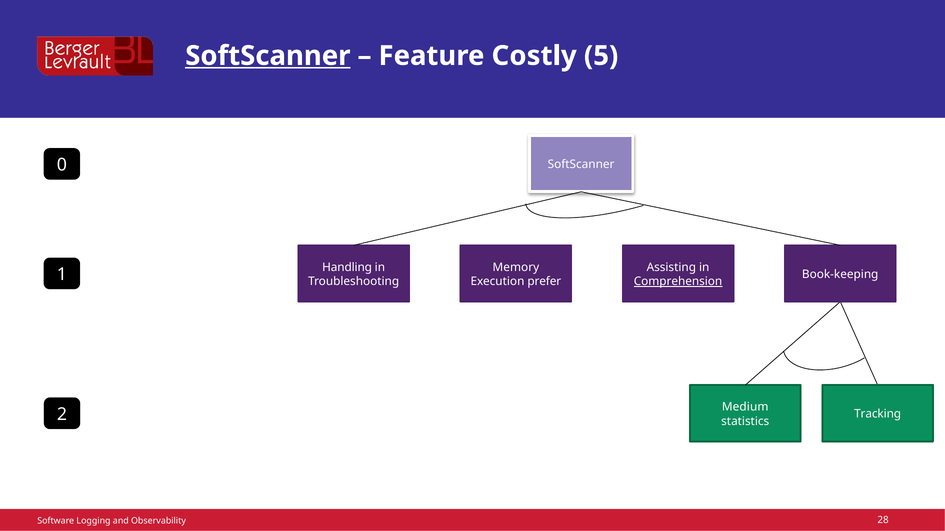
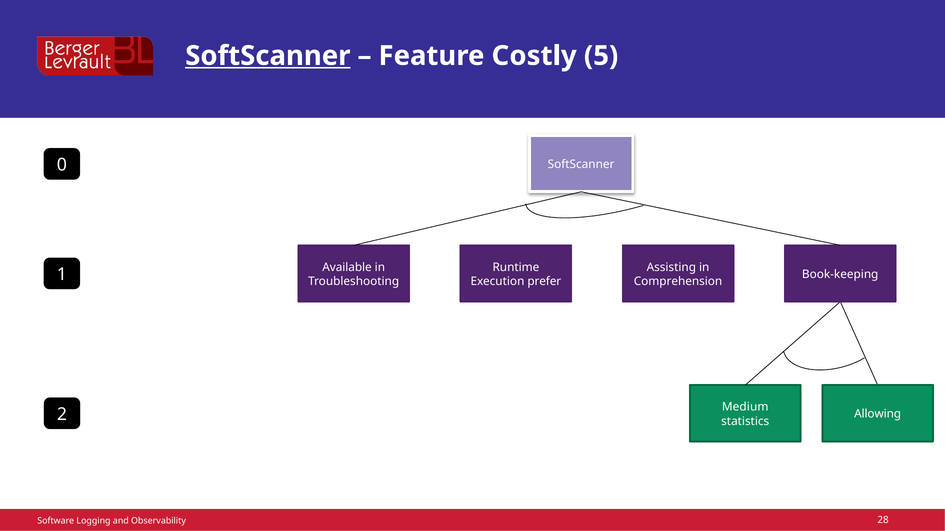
Handling: Handling -> Available
Memory: Memory -> Runtime
Comprehension underline: present -> none
Tracking: Tracking -> Allowing
